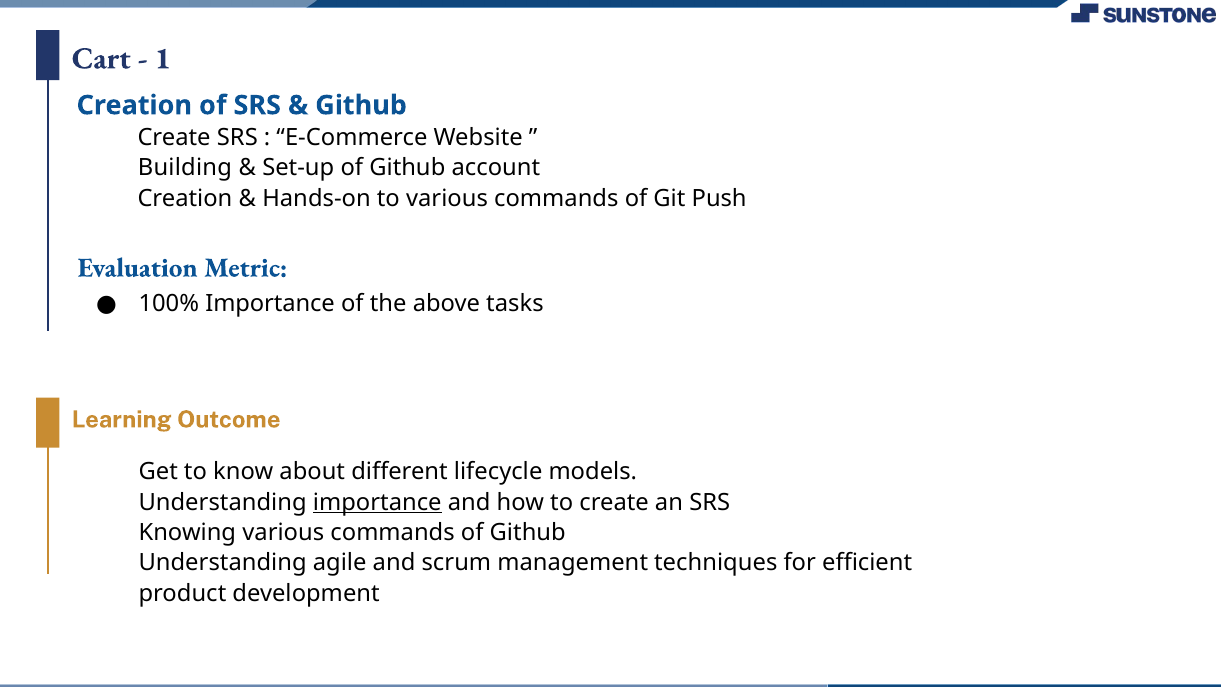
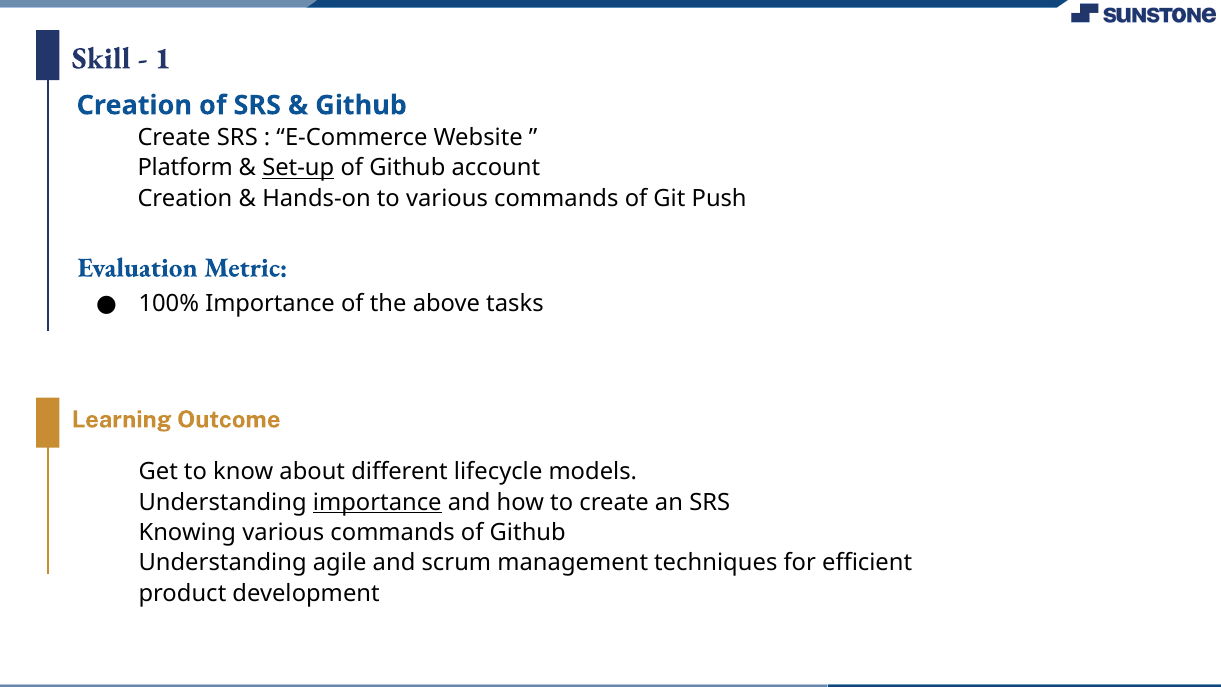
Cart: Cart -> Skill
Building: Building -> Platform
Set-up underline: none -> present
